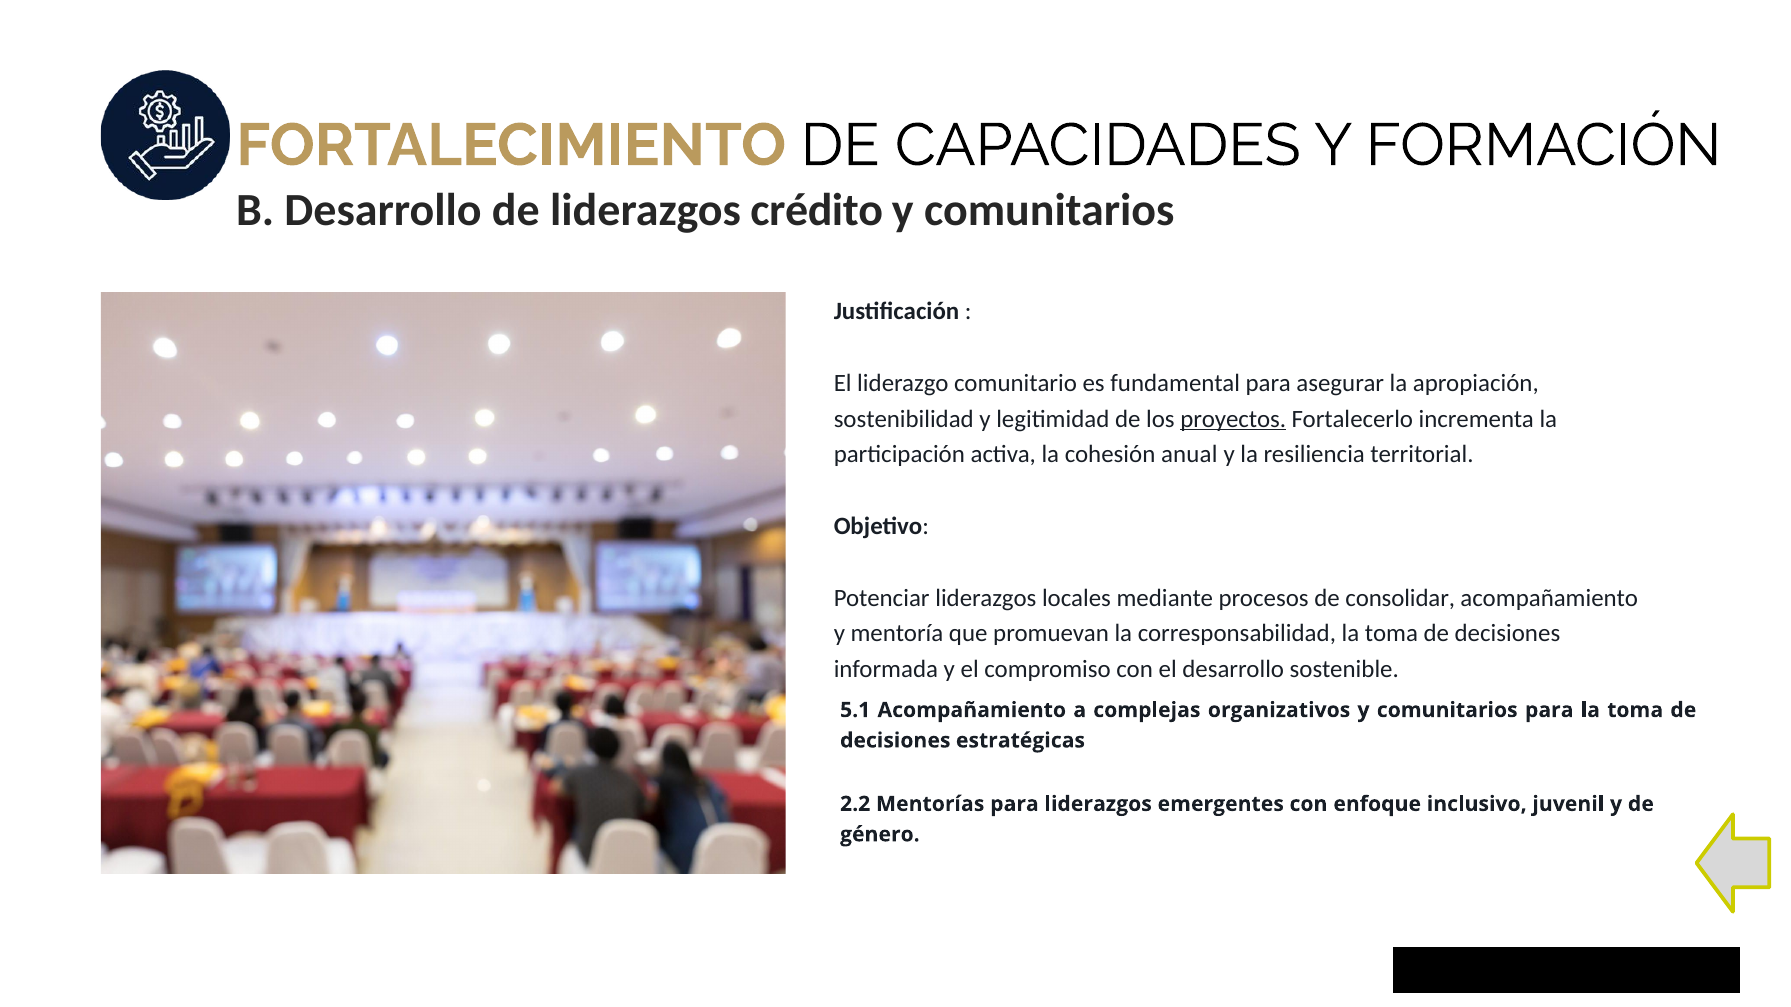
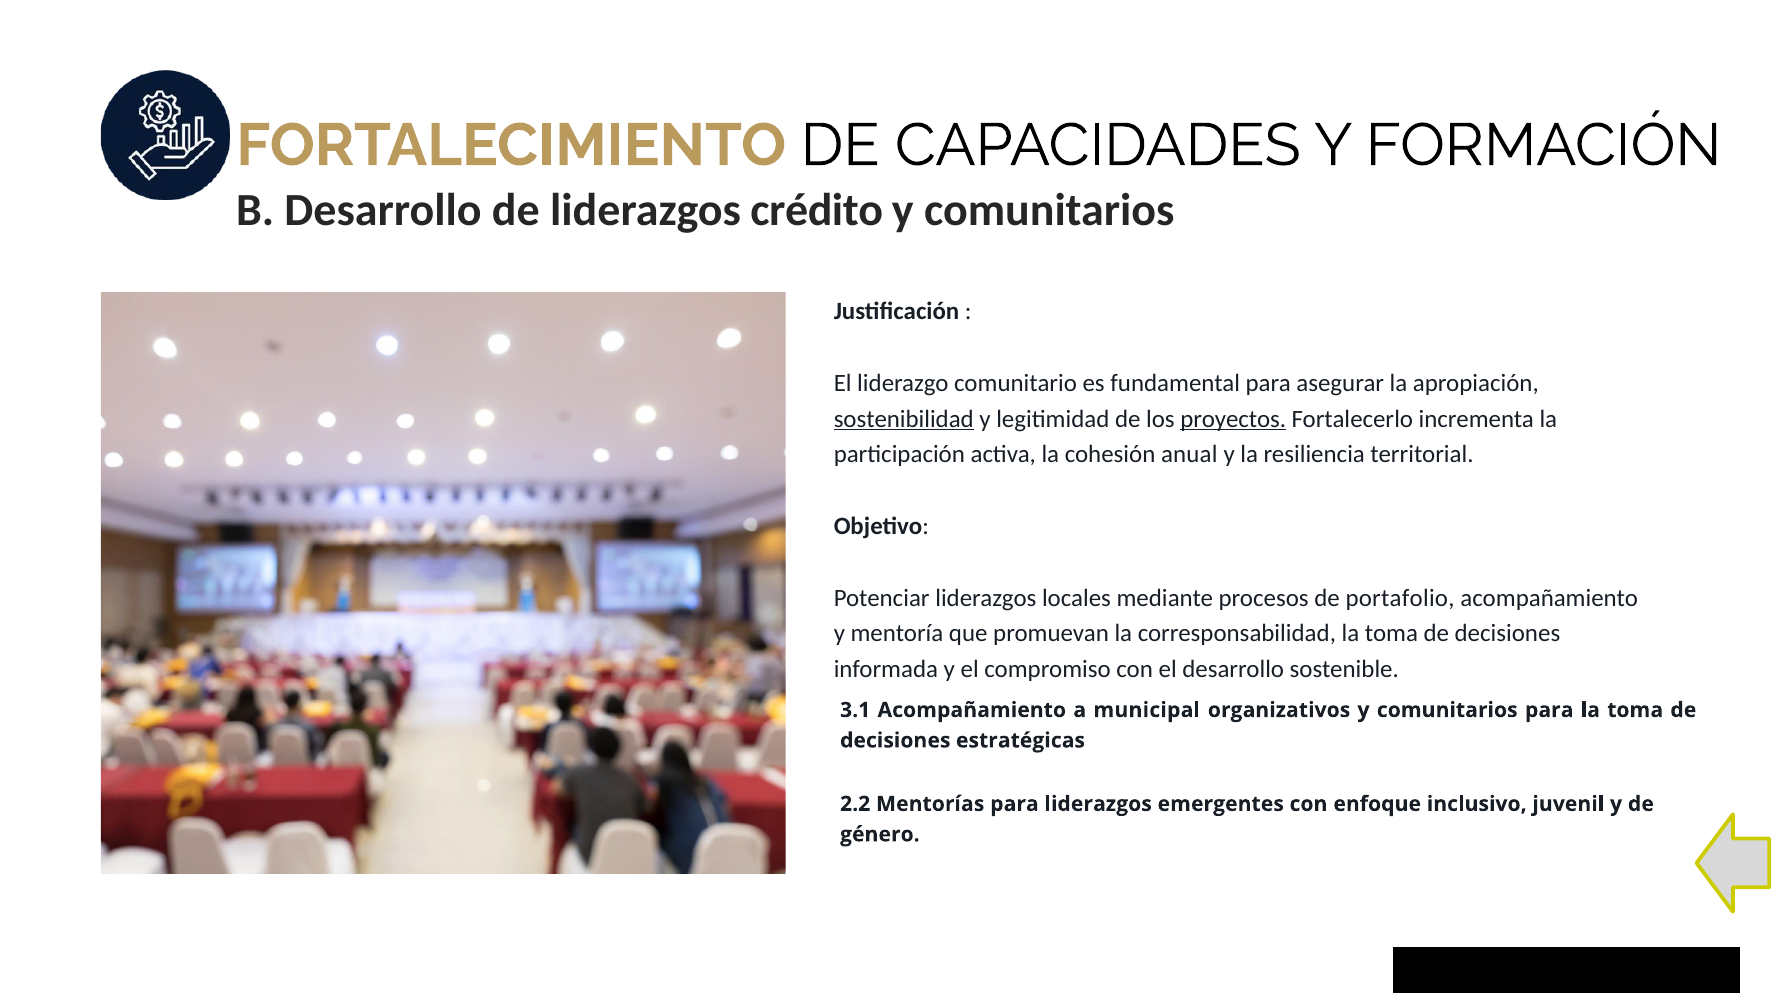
sostenibilidad underline: none -> present
consolidar: consolidar -> portafolio
5.1: 5.1 -> 3.1
complejas: complejas -> municipal
